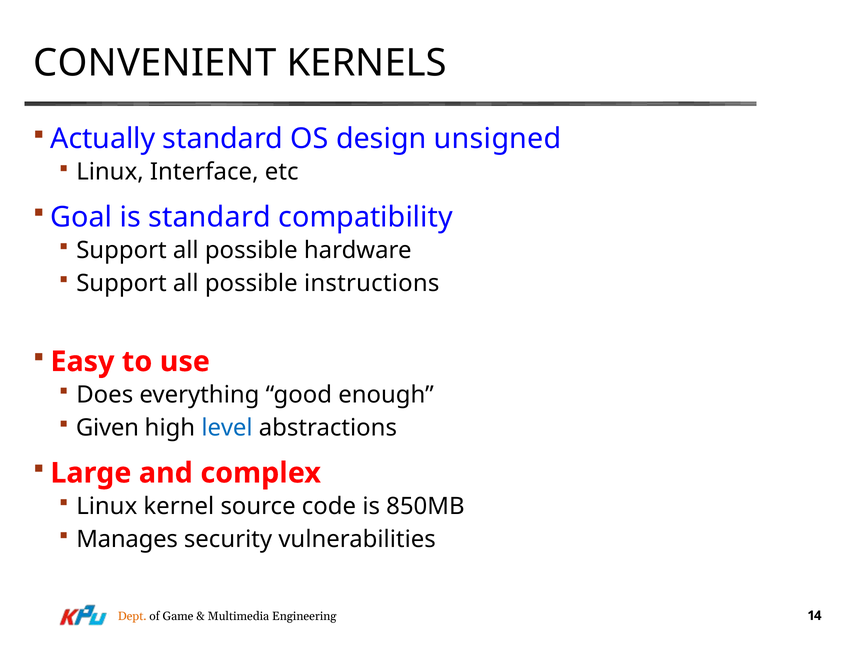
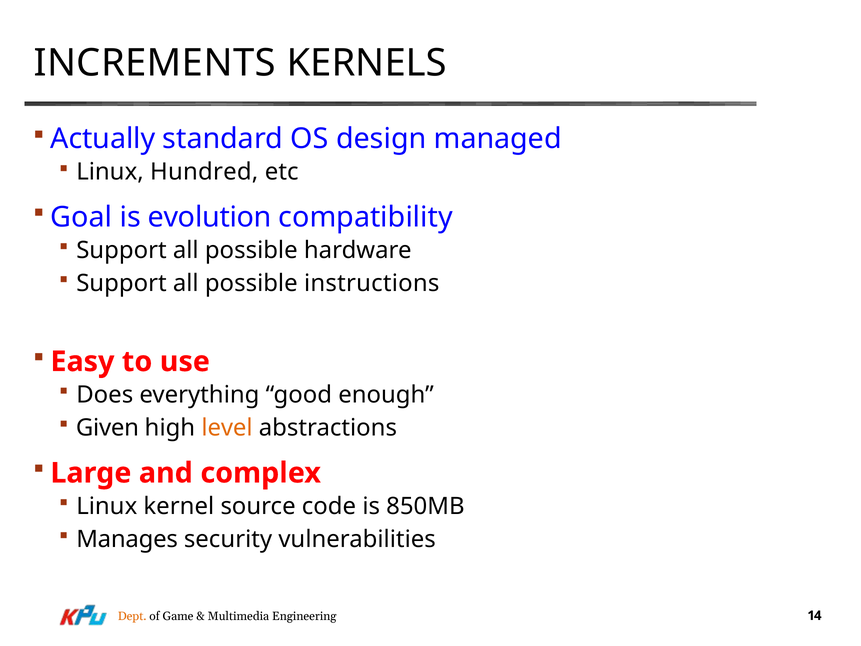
CONVENIENT: CONVENIENT -> INCREMENTS
unsigned: unsigned -> managed
Interface: Interface -> Hundred
is standard: standard -> evolution
level colour: blue -> orange
